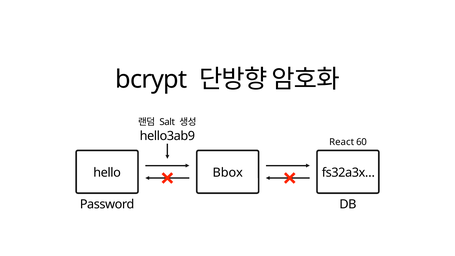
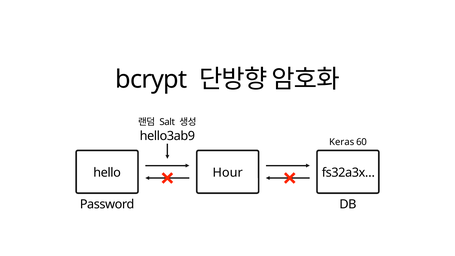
React: React -> Keras
Bbox: Bbox -> Hour
